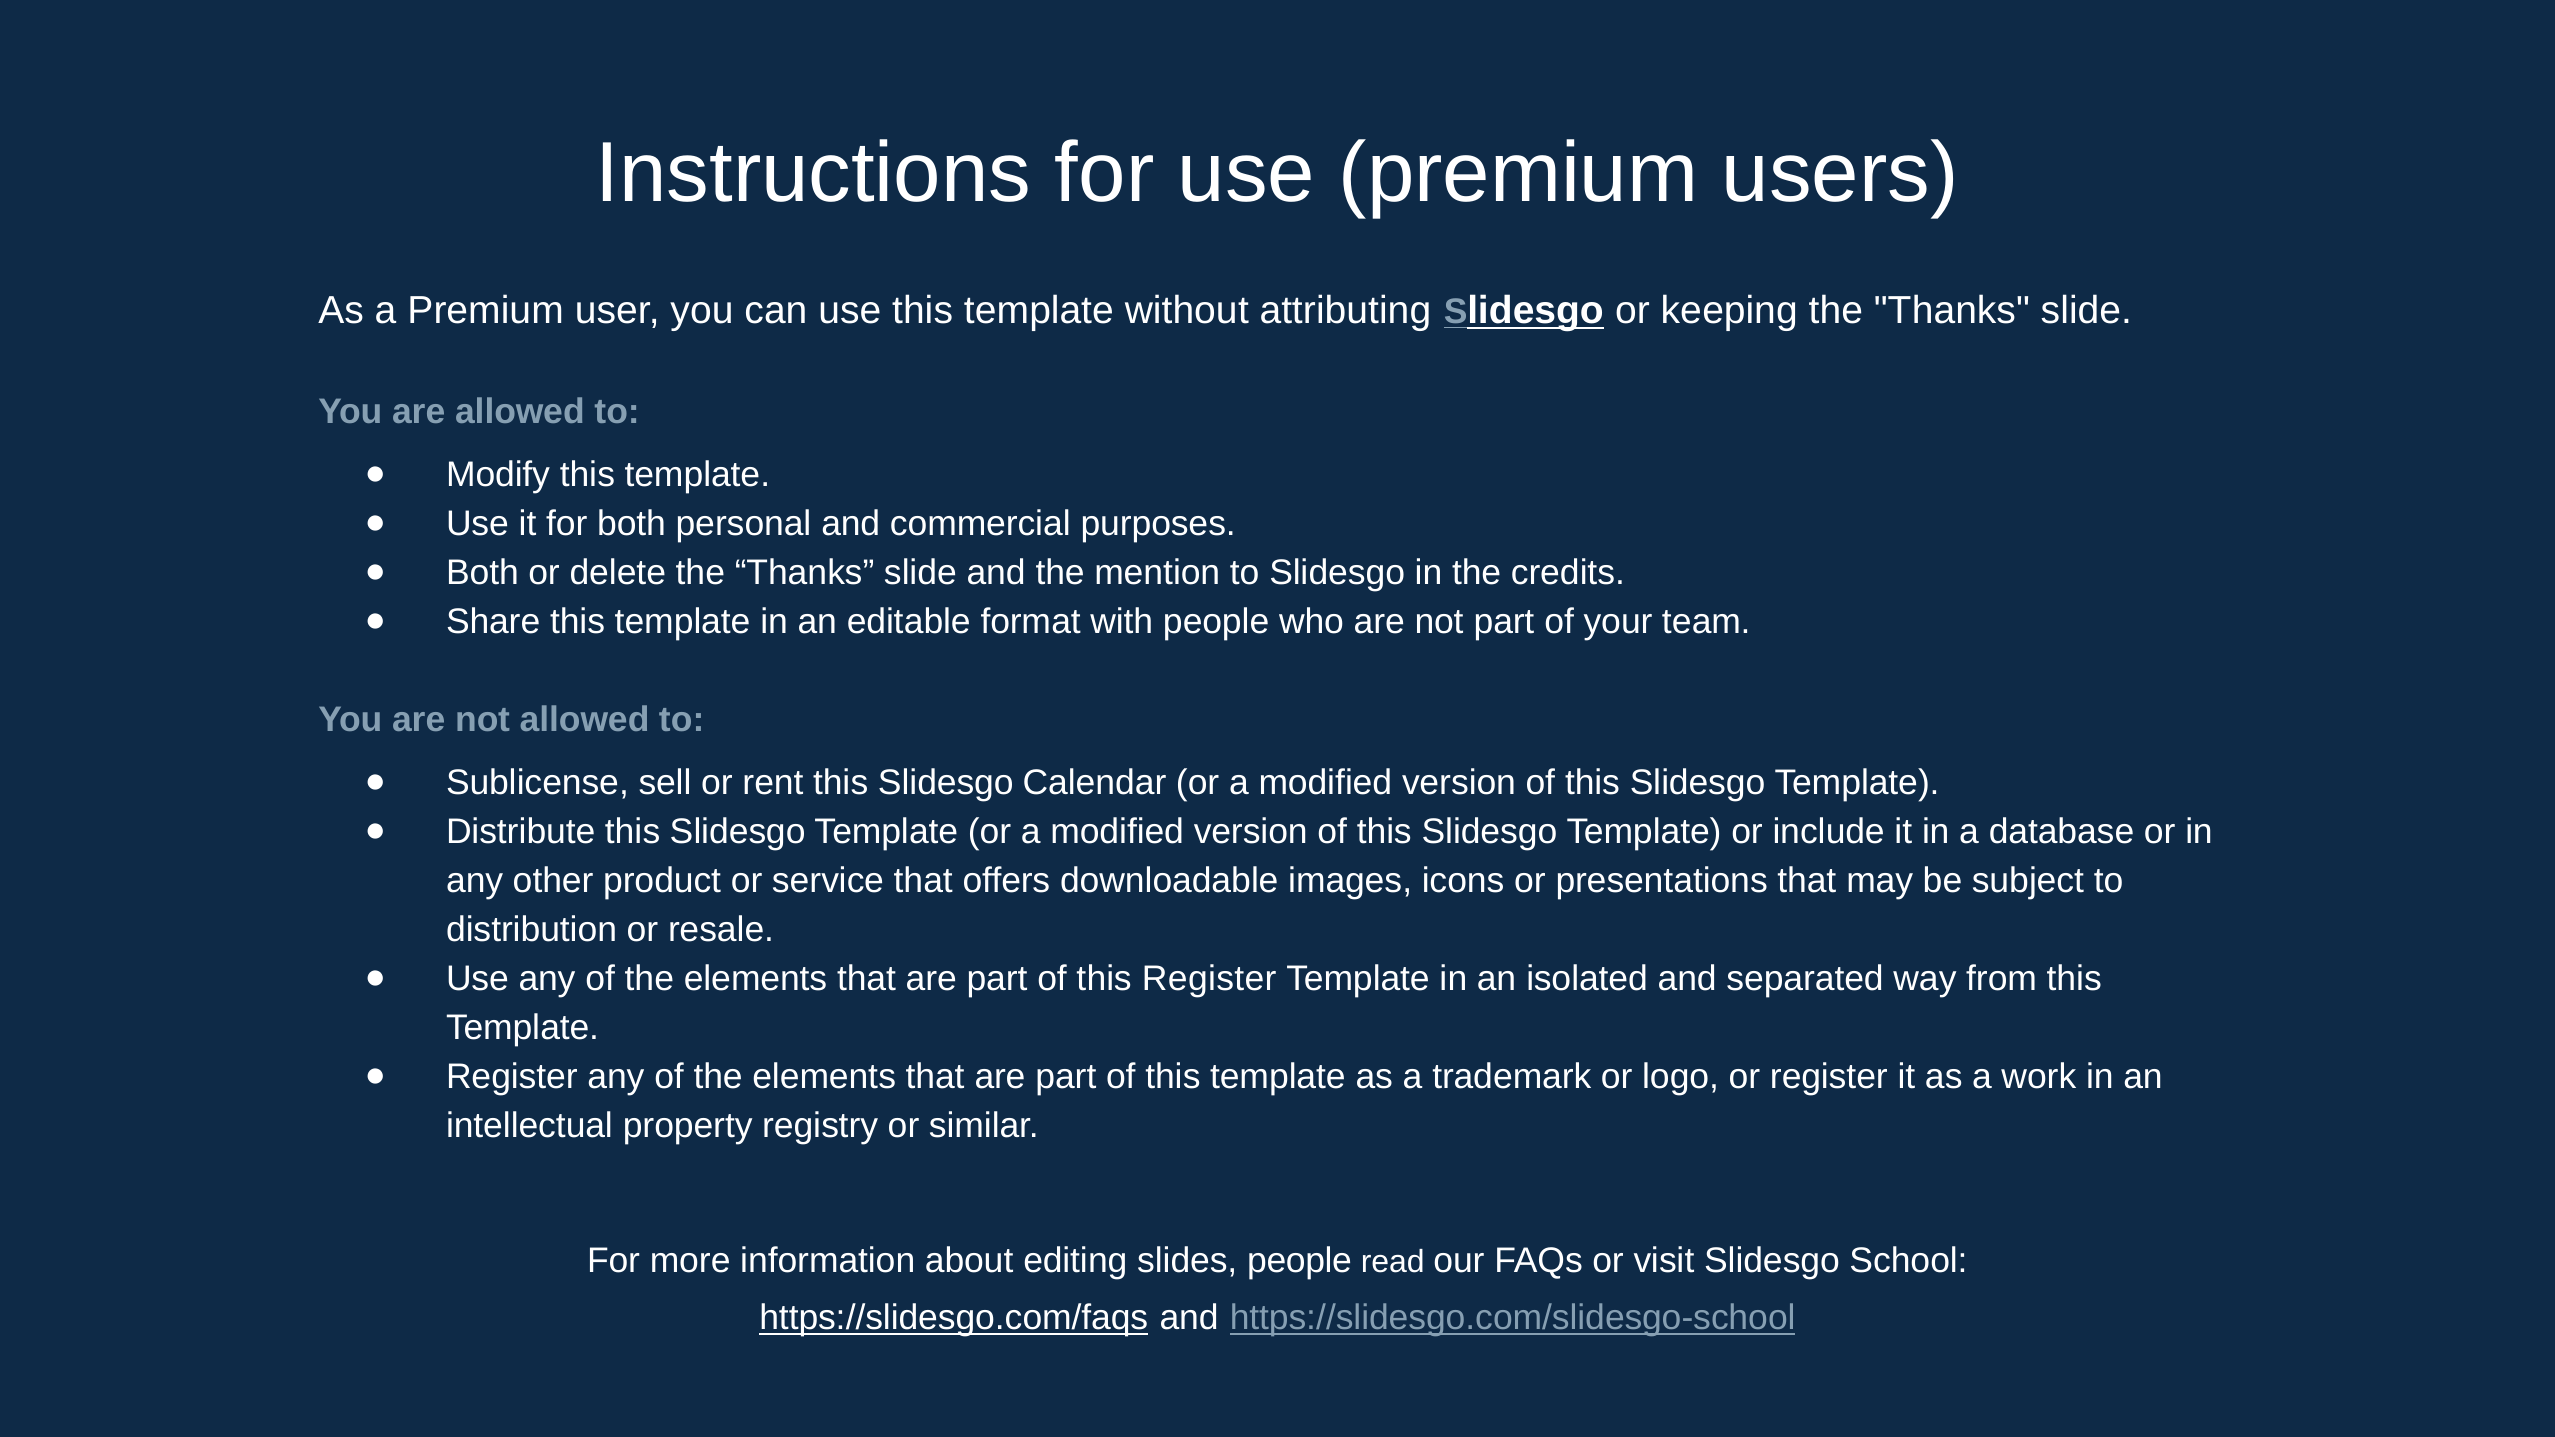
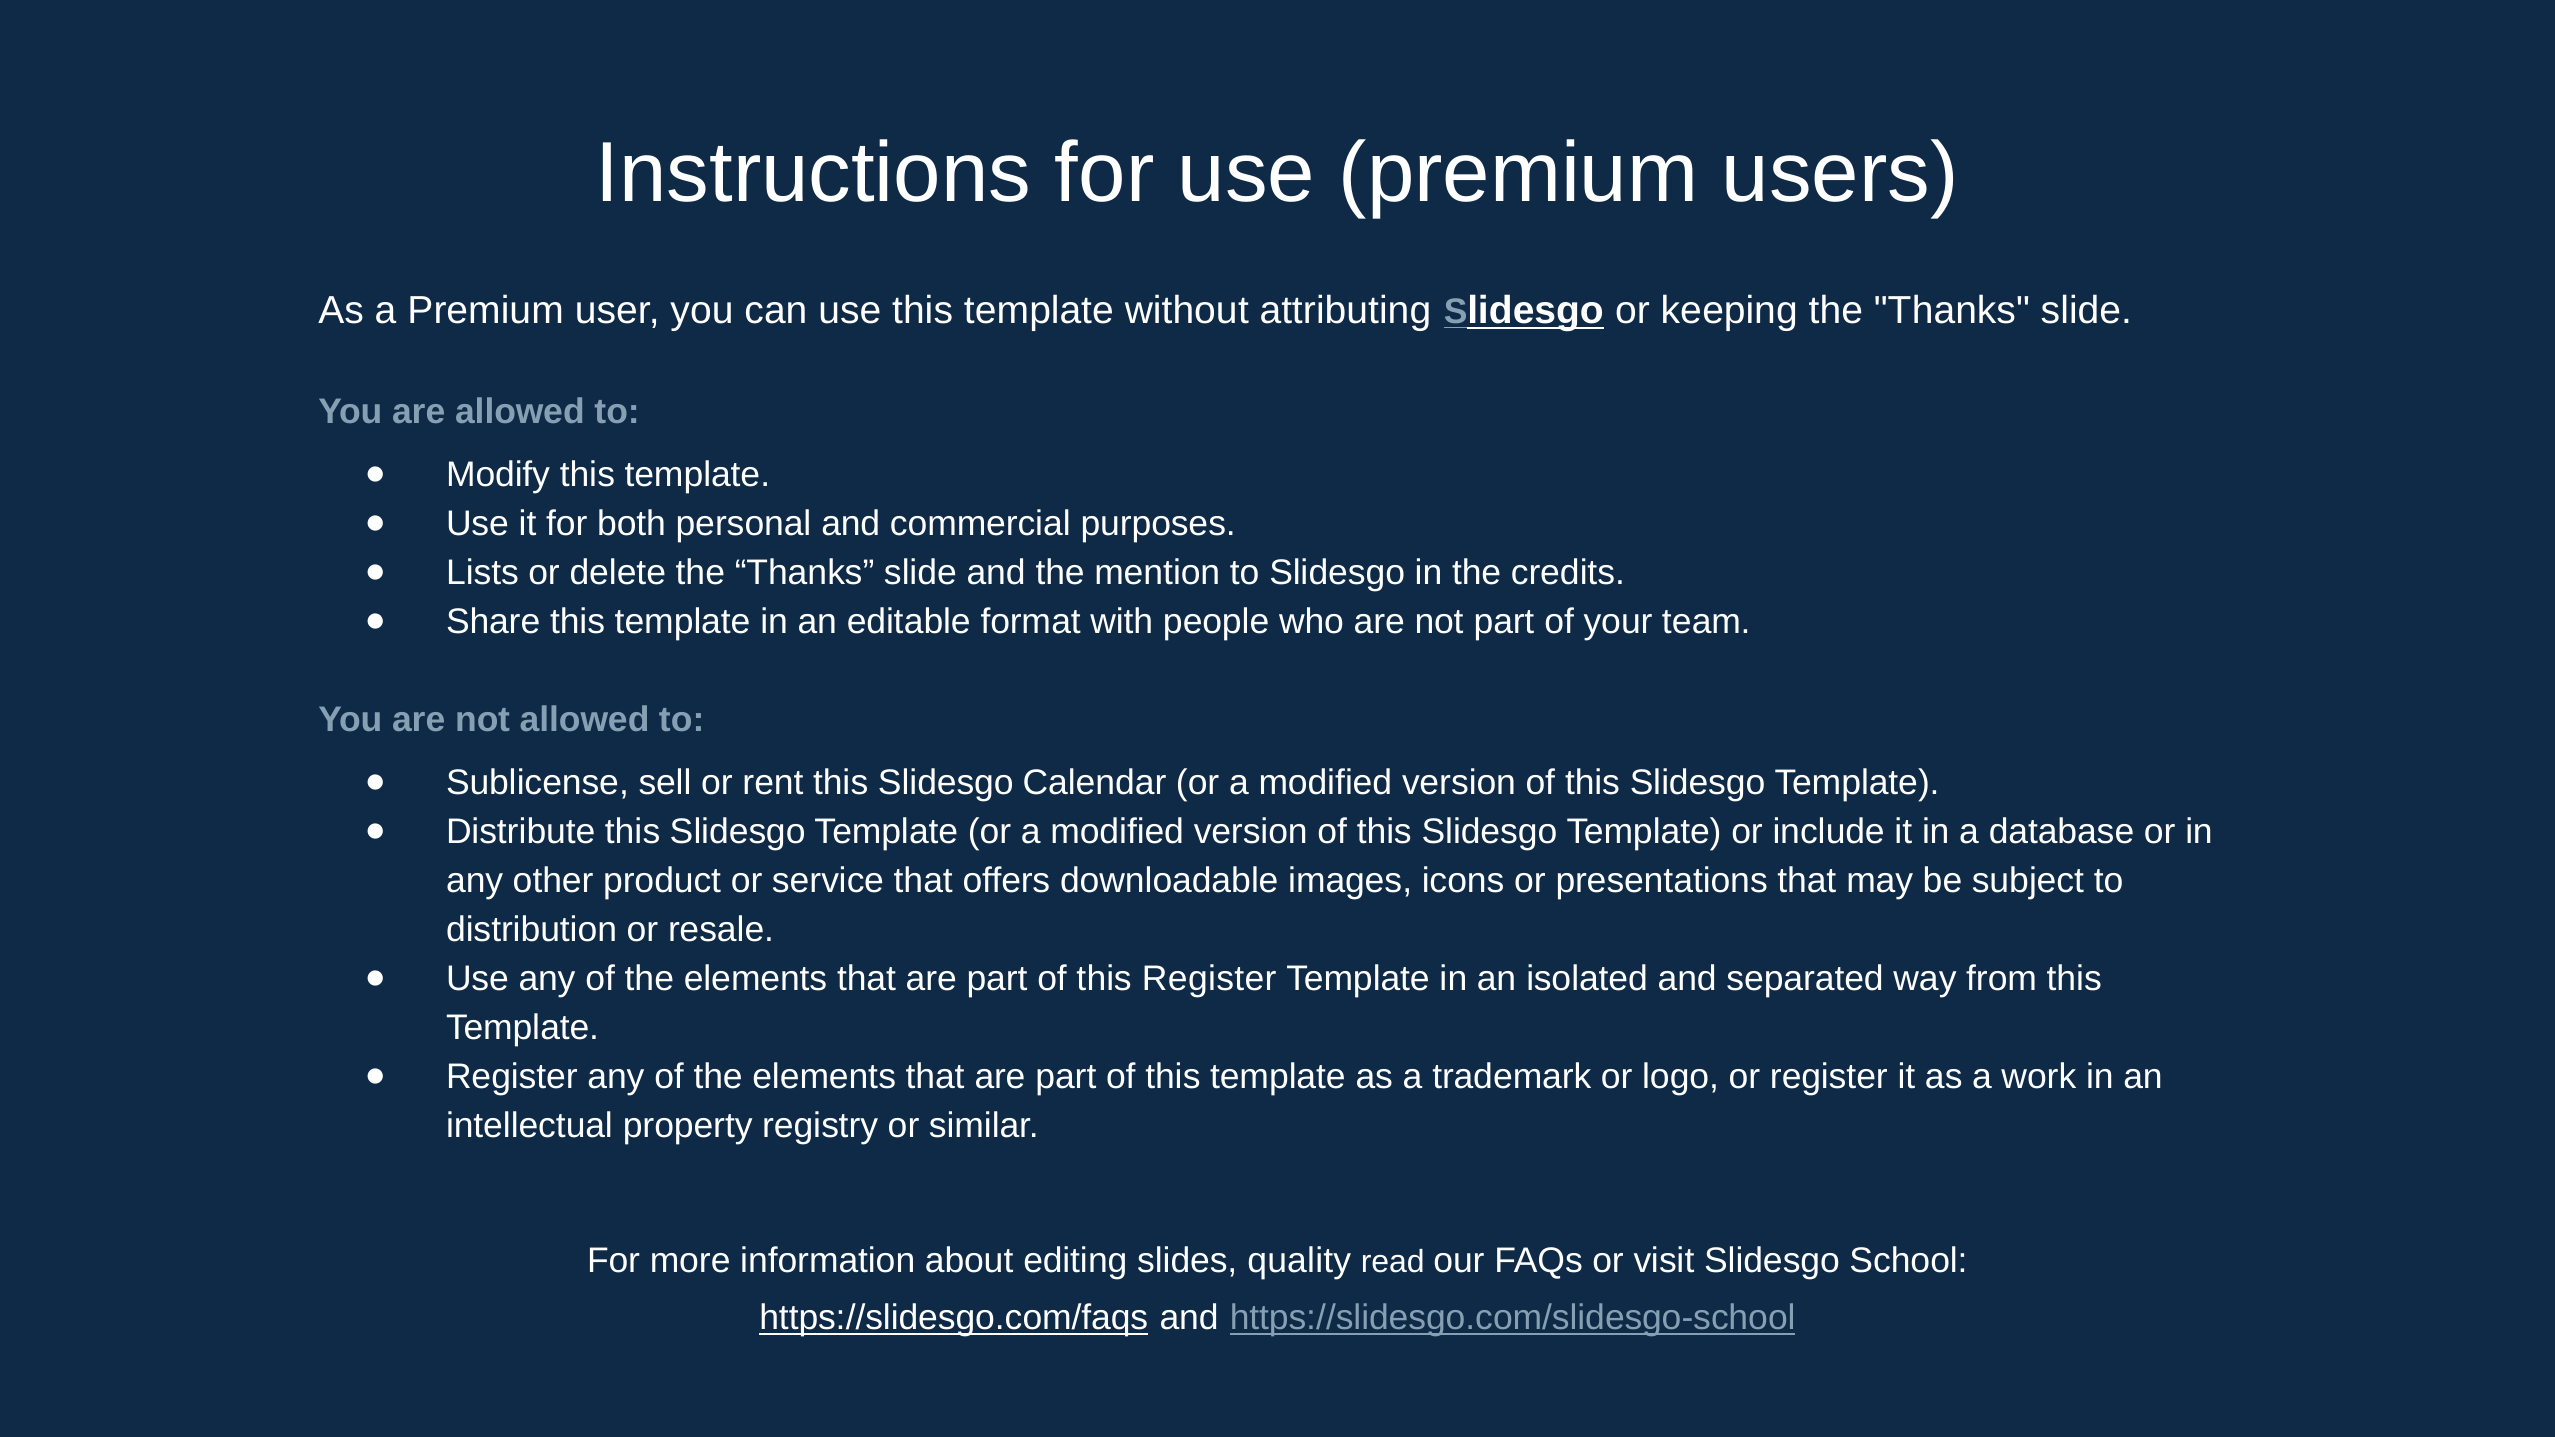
Both at (482, 573): Both -> Lists
slides people: people -> quality
